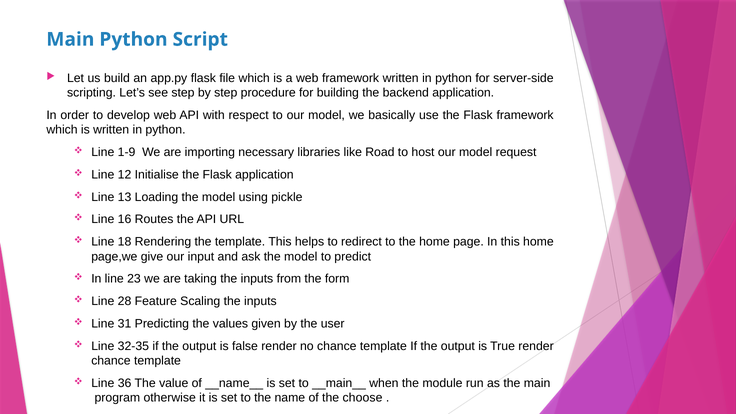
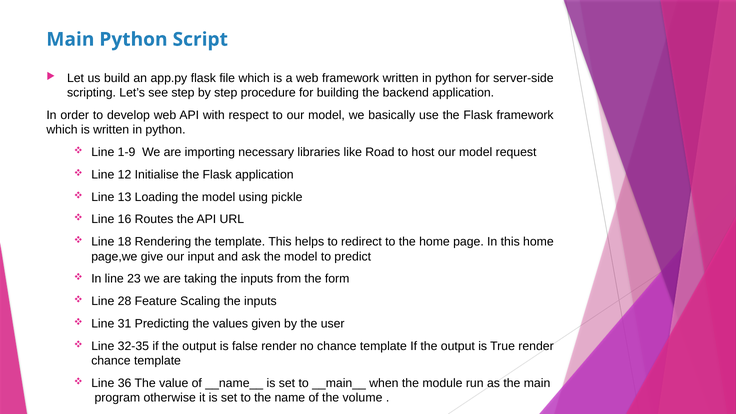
choose: choose -> volume
